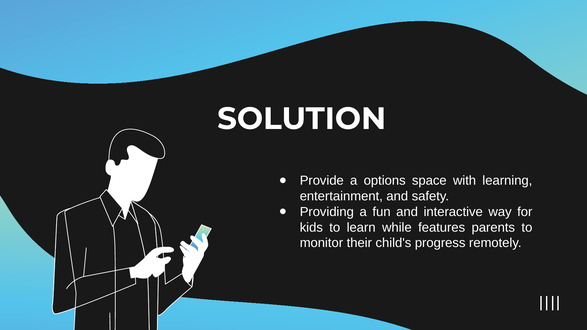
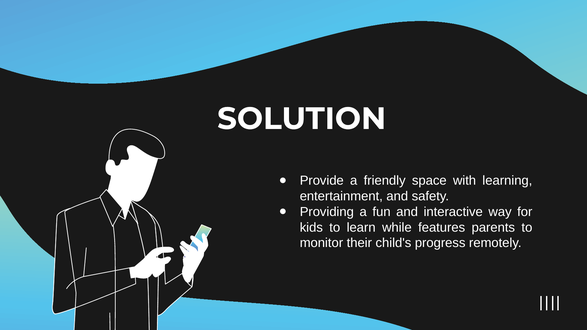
options: options -> friendly
